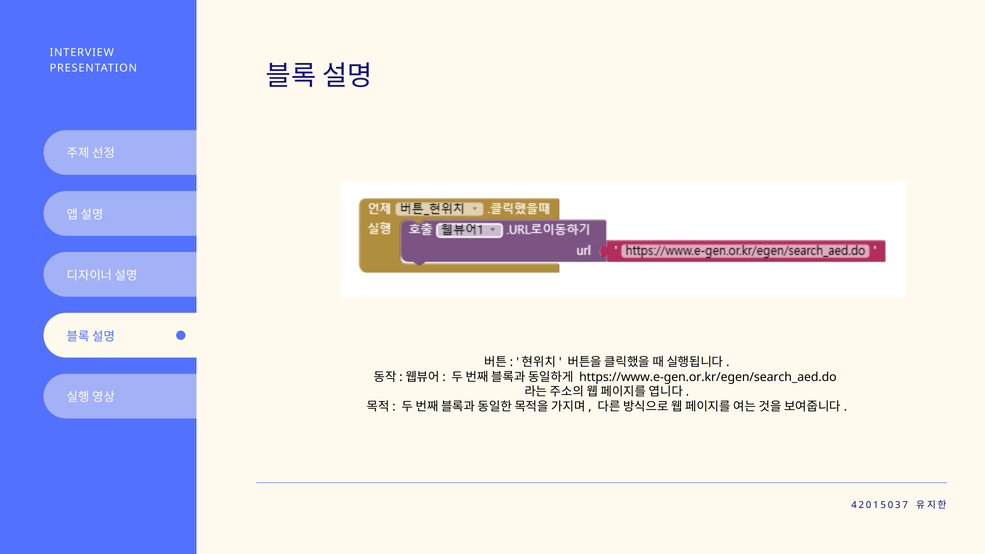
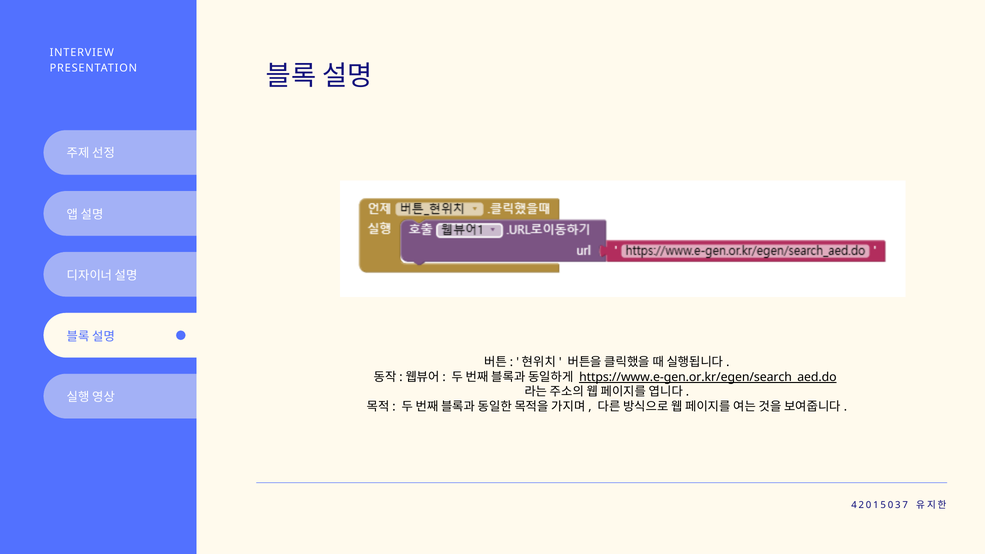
https://www.e-gen.or.kr/egen/search_aed.do underline: none -> present
